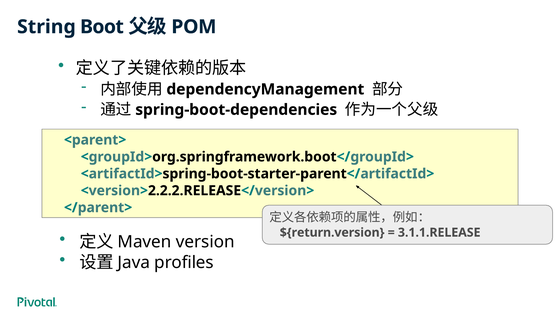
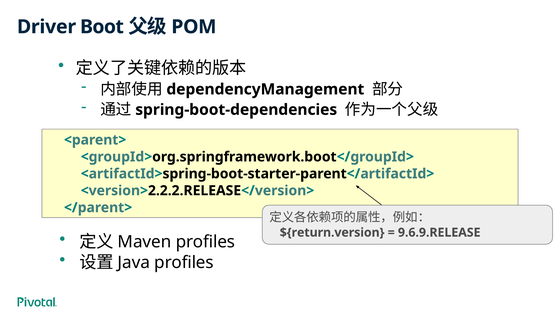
String: String -> Driver
3.1.1.RELEASE: 3.1.1.RELEASE -> 9.6.9.RELEASE
version at (205, 242): version -> profiles
